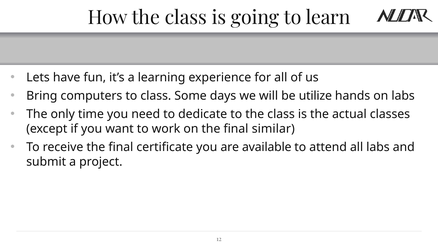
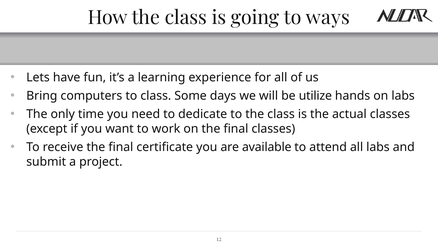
learn: learn -> ways
final similar: similar -> classes
